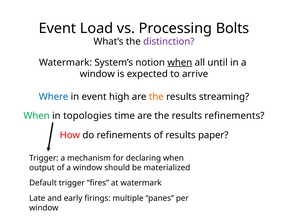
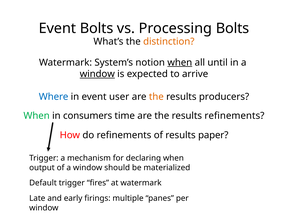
Event Load: Load -> Bolts
distinction colour: purple -> orange
window at (97, 74) underline: none -> present
high: high -> user
streaming: streaming -> producers
topologies: topologies -> consumers
